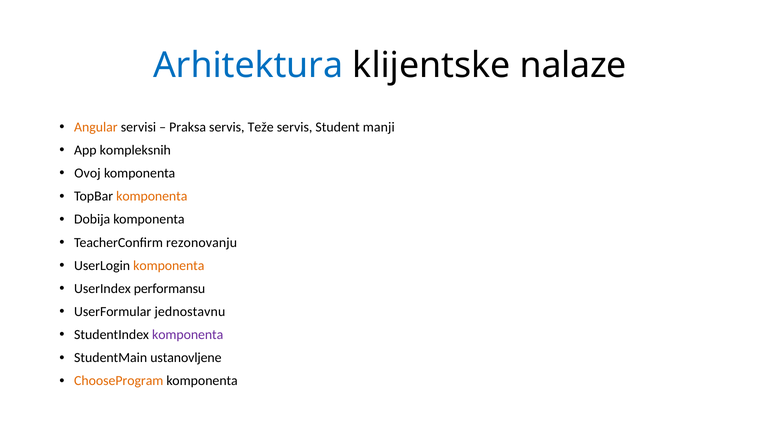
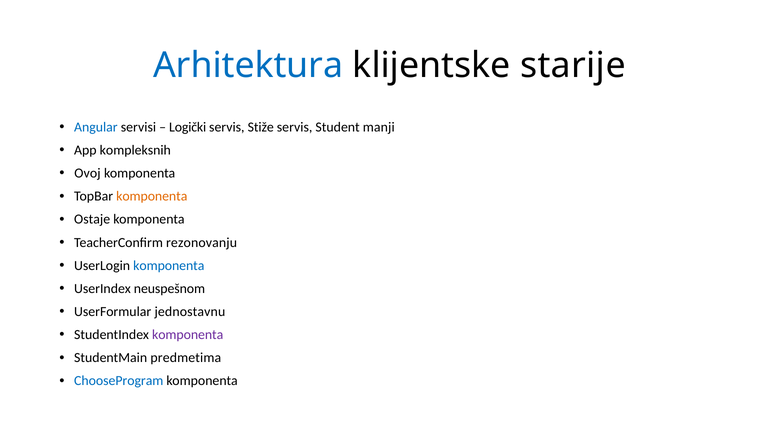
nalaze: nalaze -> starije
Angular colour: orange -> blue
Praksa: Praksa -> Logički
Teže: Teže -> Stiže
Dobija: Dobija -> Ostaje
komponenta at (169, 265) colour: orange -> blue
performansu: performansu -> neuspešnom
ustanovljene: ustanovljene -> predmetima
ChooseProgram colour: orange -> blue
